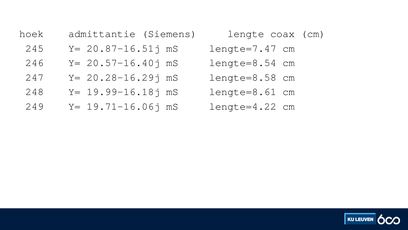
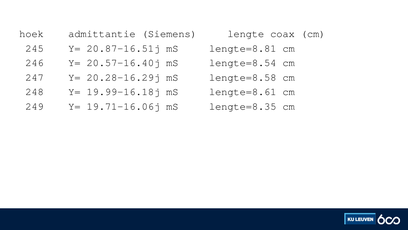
lengte=7.47: lengte=7.47 -> lengte=8.81
lengte=4.22: lengte=4.22 -> lengte=8.35
